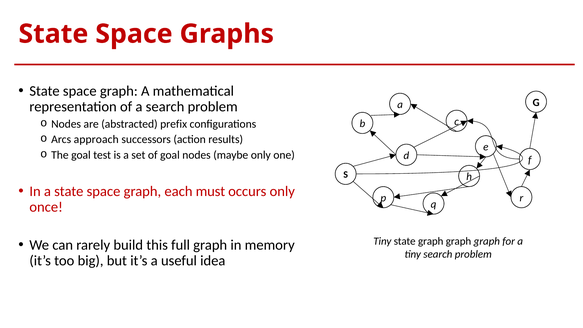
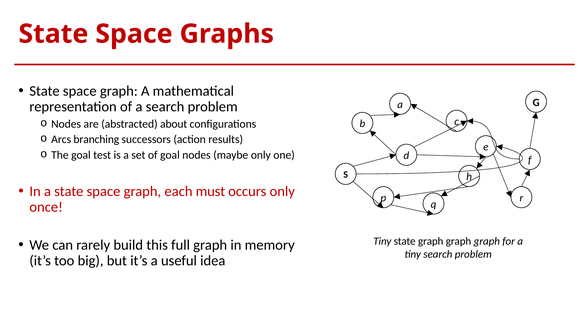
prefix: prefix -> about
approach: approach -> branching
